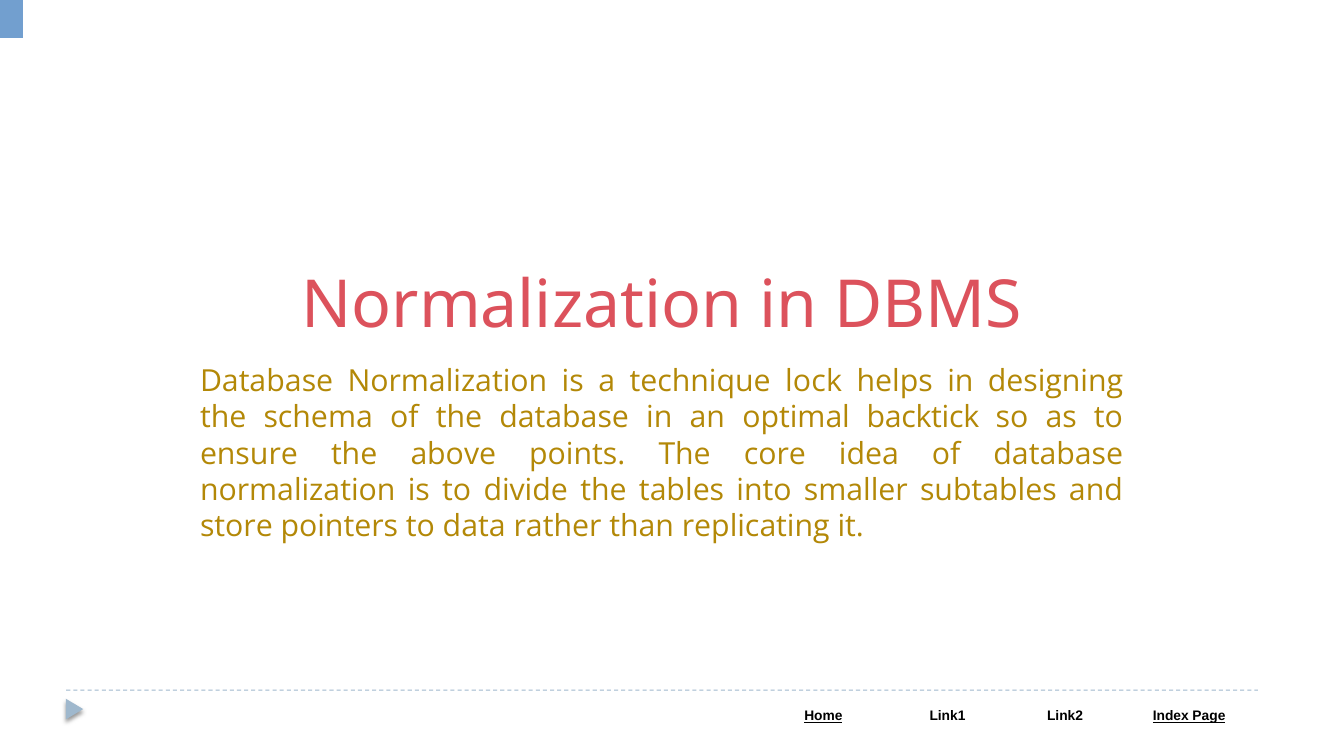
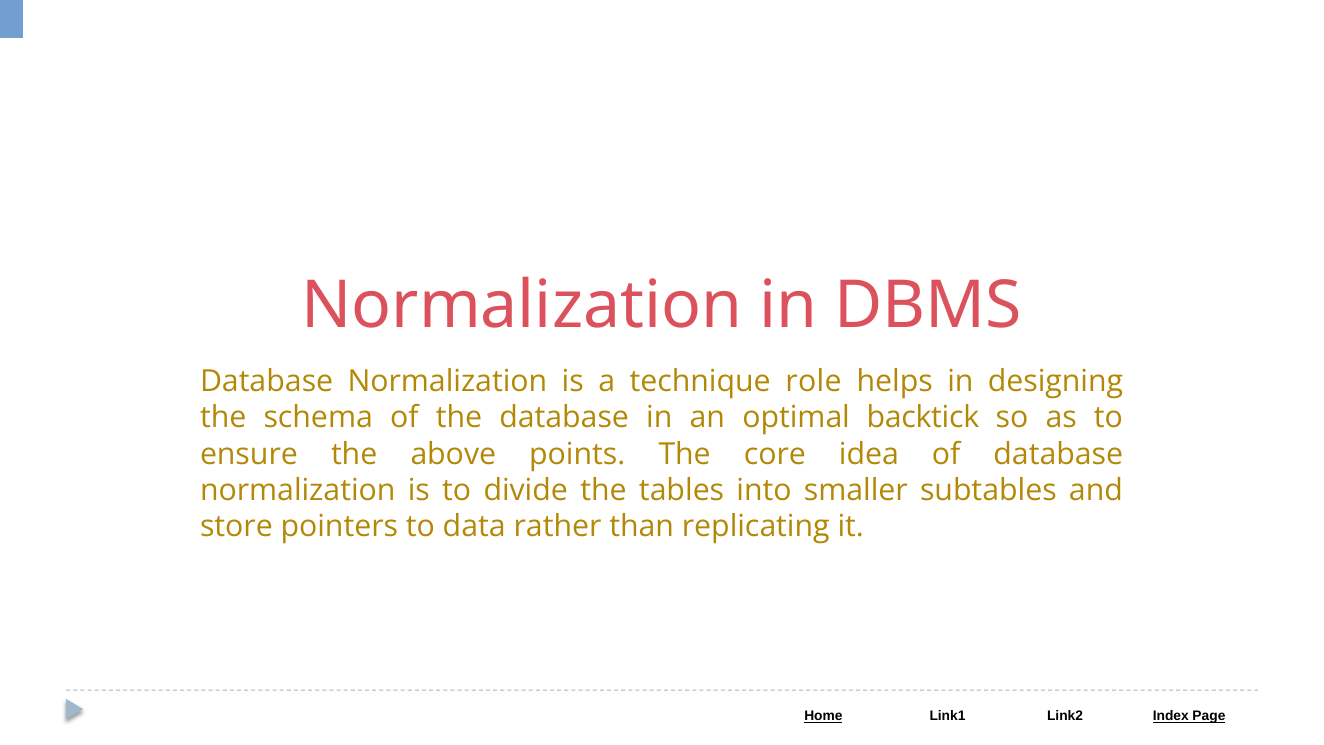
lock: lock -> role
